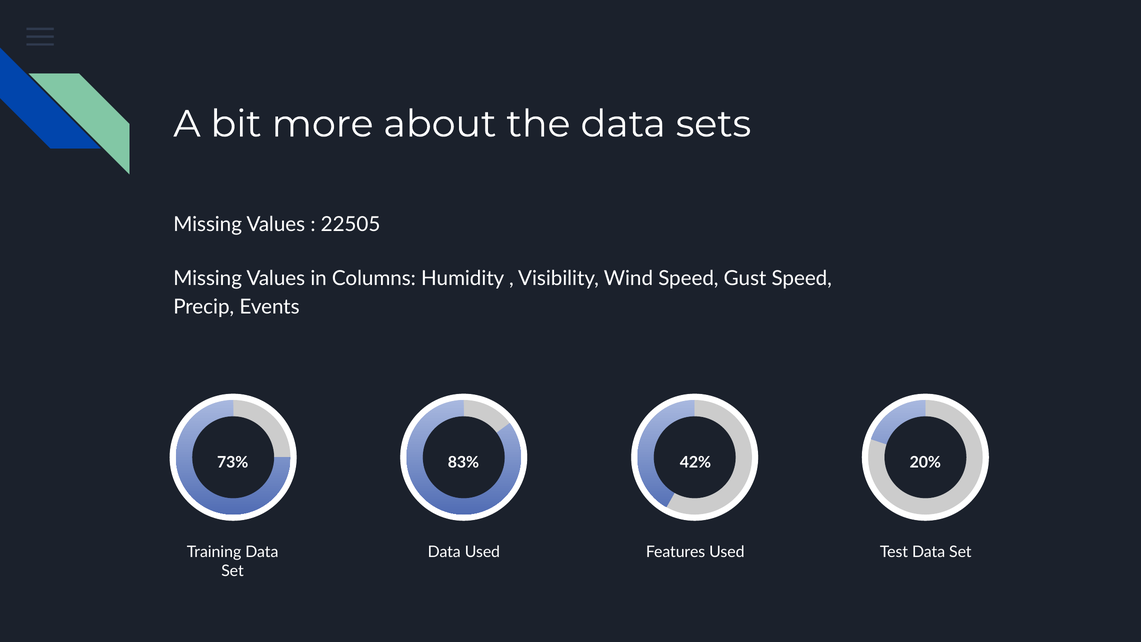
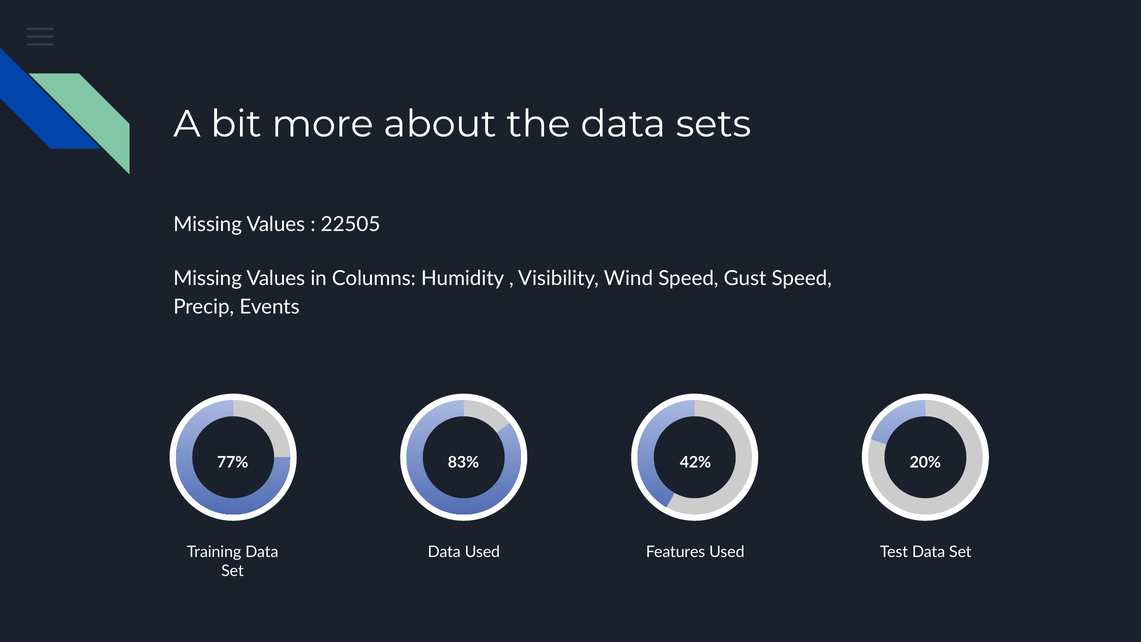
73%: 73% -> 77%
